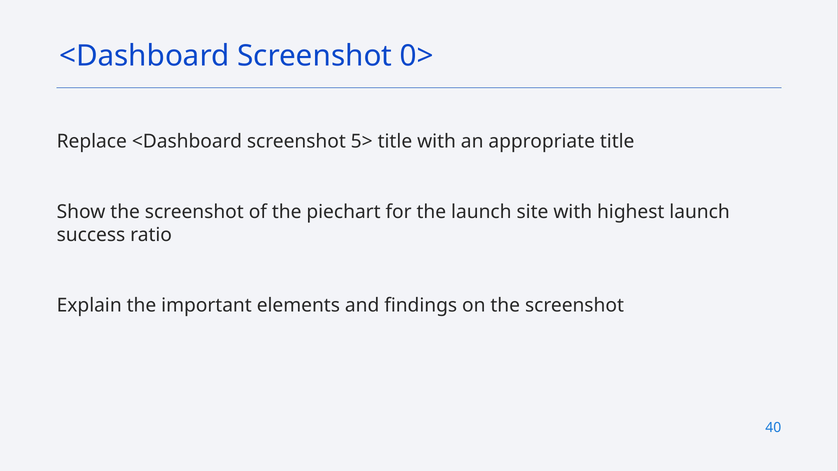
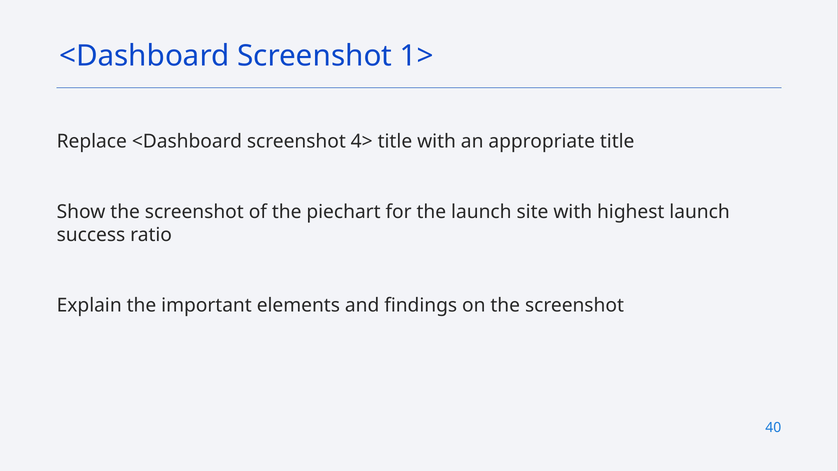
0>: 0> -> 1>
5>: 5> -> 4>
